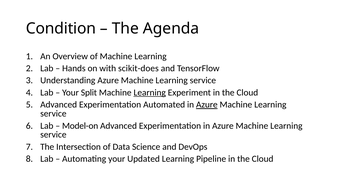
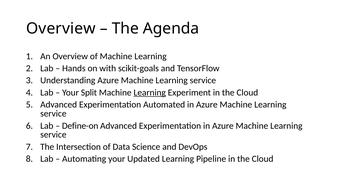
Condition at (61, 29): Condition -> Overview
scikit-does: scikit-does -> scikit-goals
Azure at (207, 105) underline: present -> none
Model-on: Model-on -> Define-on
